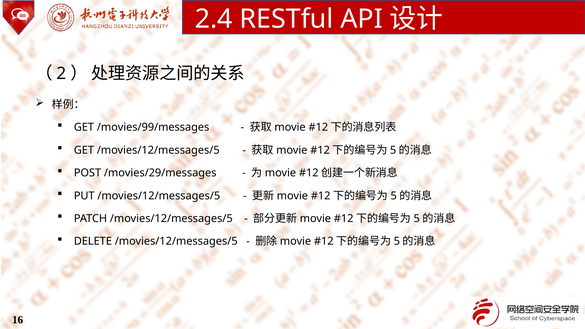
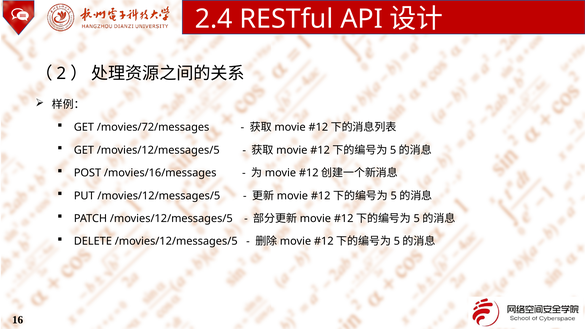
/movies/99/messages: /movies/99/messages -> /movies/72/messages
/movies/29/messages: /movies/29/messages -> /movies/16/messages
